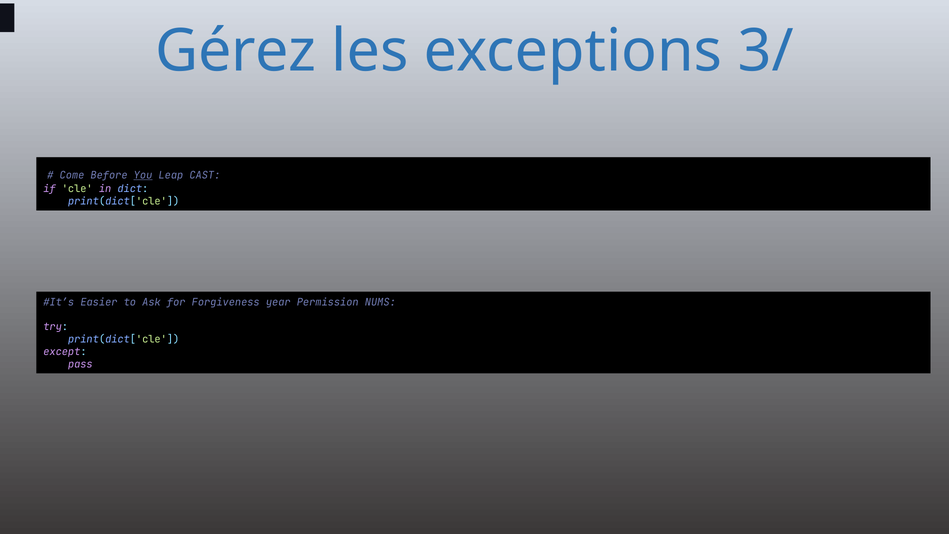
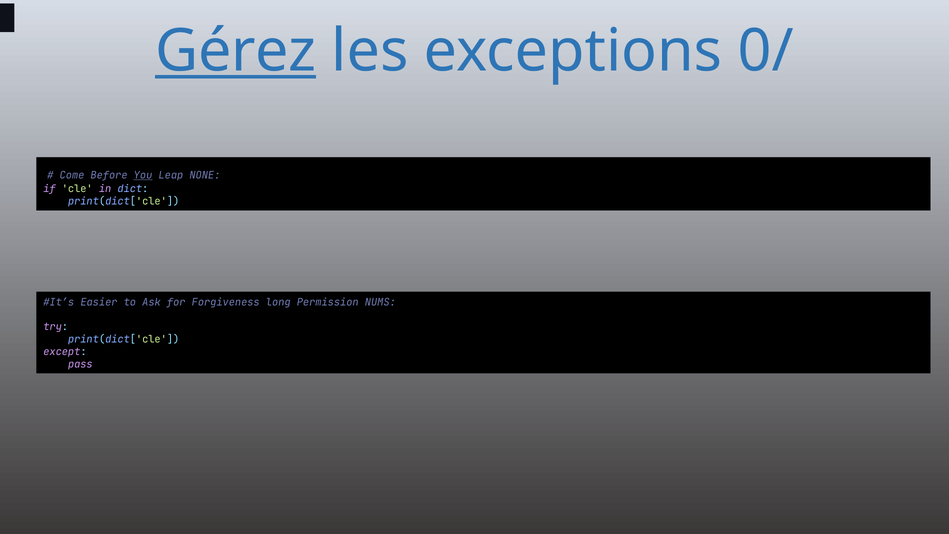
Gérez underline: none -> present
3/: 3/ -> 0/
CAST: CAST -> NONE
year: year -> long
